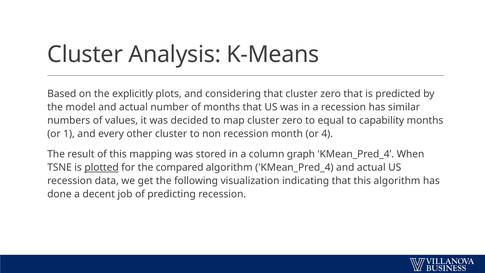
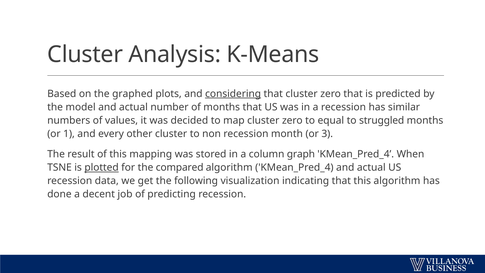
explicitly: explicitly -> graphed
considering underline: none -> present
capability: capability -> struggled
4: 4 -> 3
